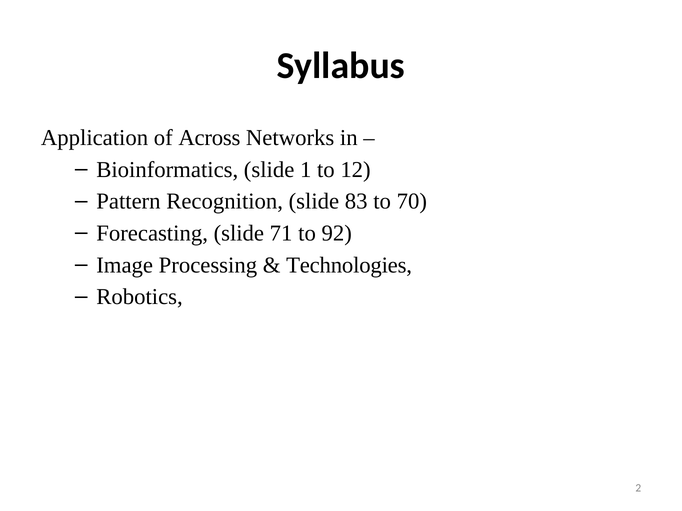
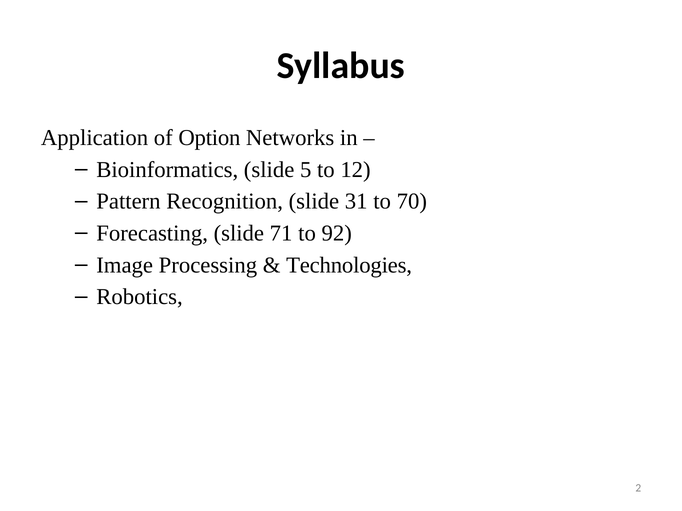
Across: Across -> Option
1: 1 -> 5
83: 83 -> 31
